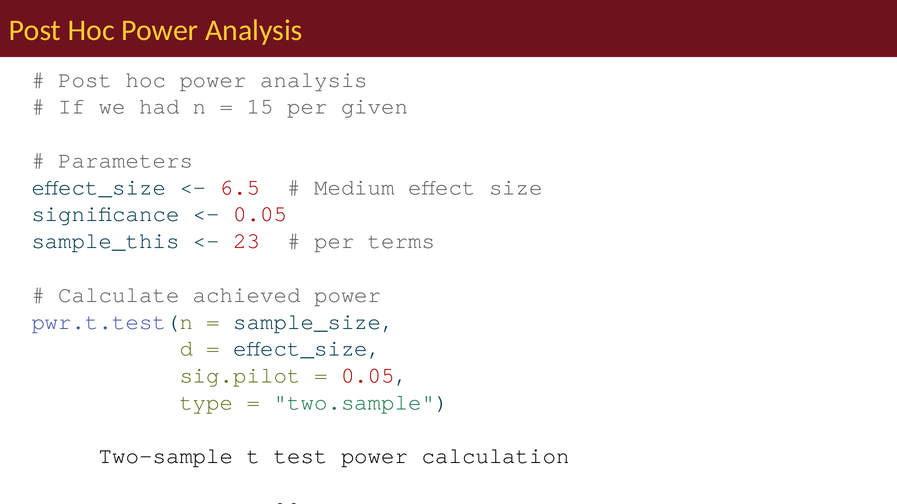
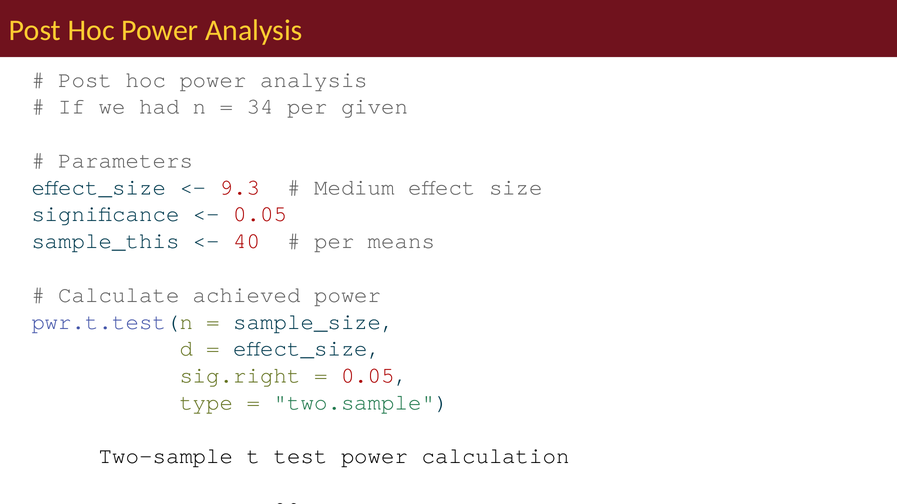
15: 15 -> 34
6.5: 6.5 -> 9.3
23: 23 -> 40
terms: terms -> means
sig.pilot: sig.pilot -> sig.right
